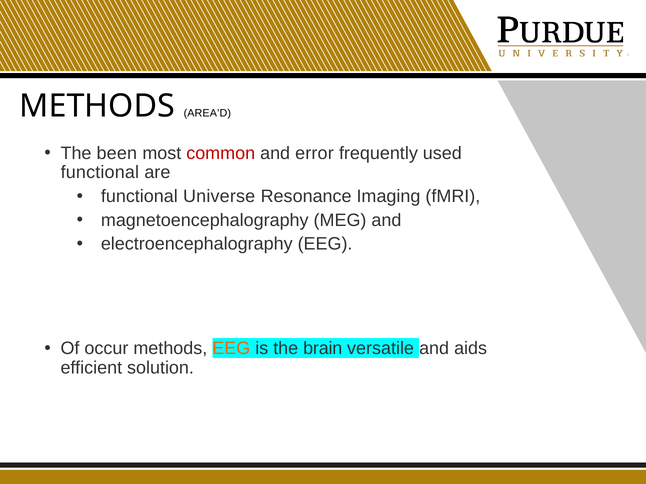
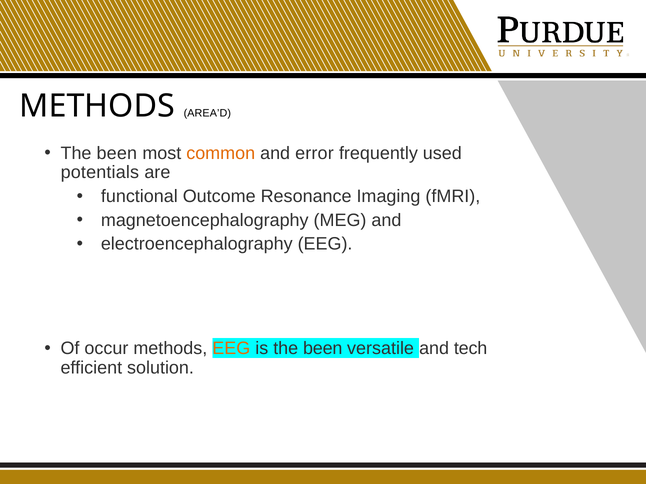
common colour: red -> orange
functional at (100, 173): functional -> potentials
Universe: Universe -> Outcome
is the brain: brain -> been
aids: aids -> tech
